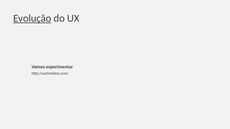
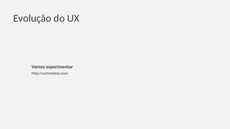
Evolução underline: present -> none
